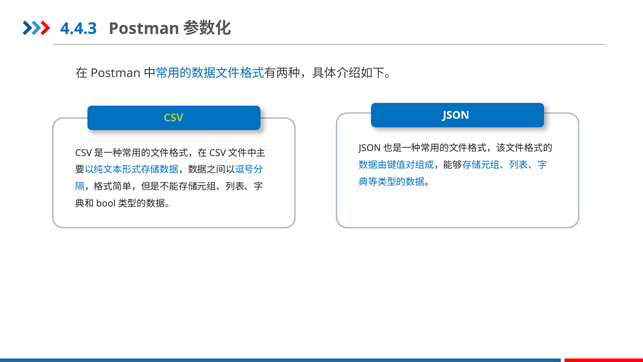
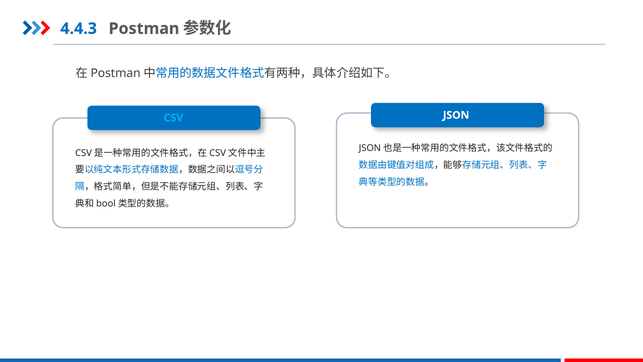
CSV colour: light green -> light blue
